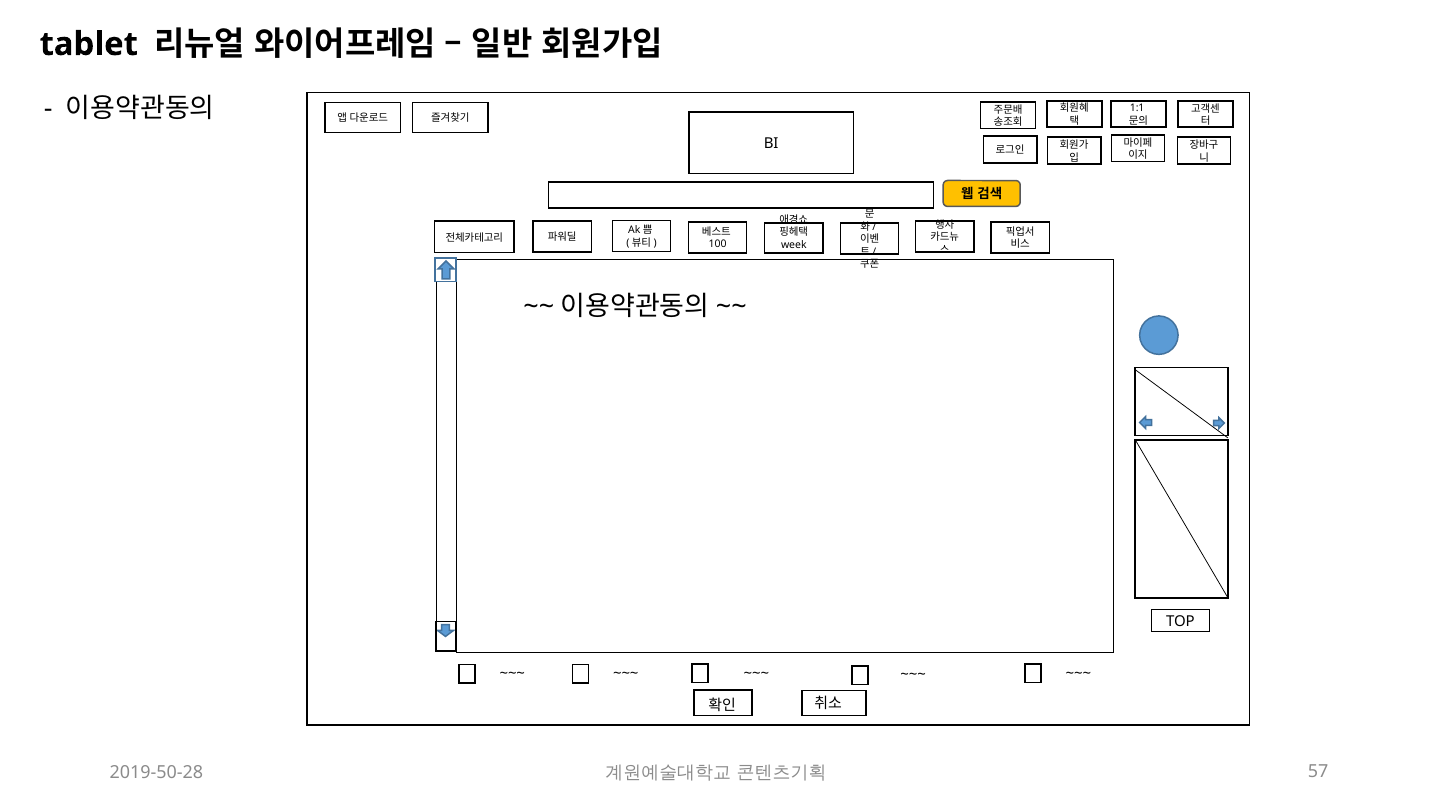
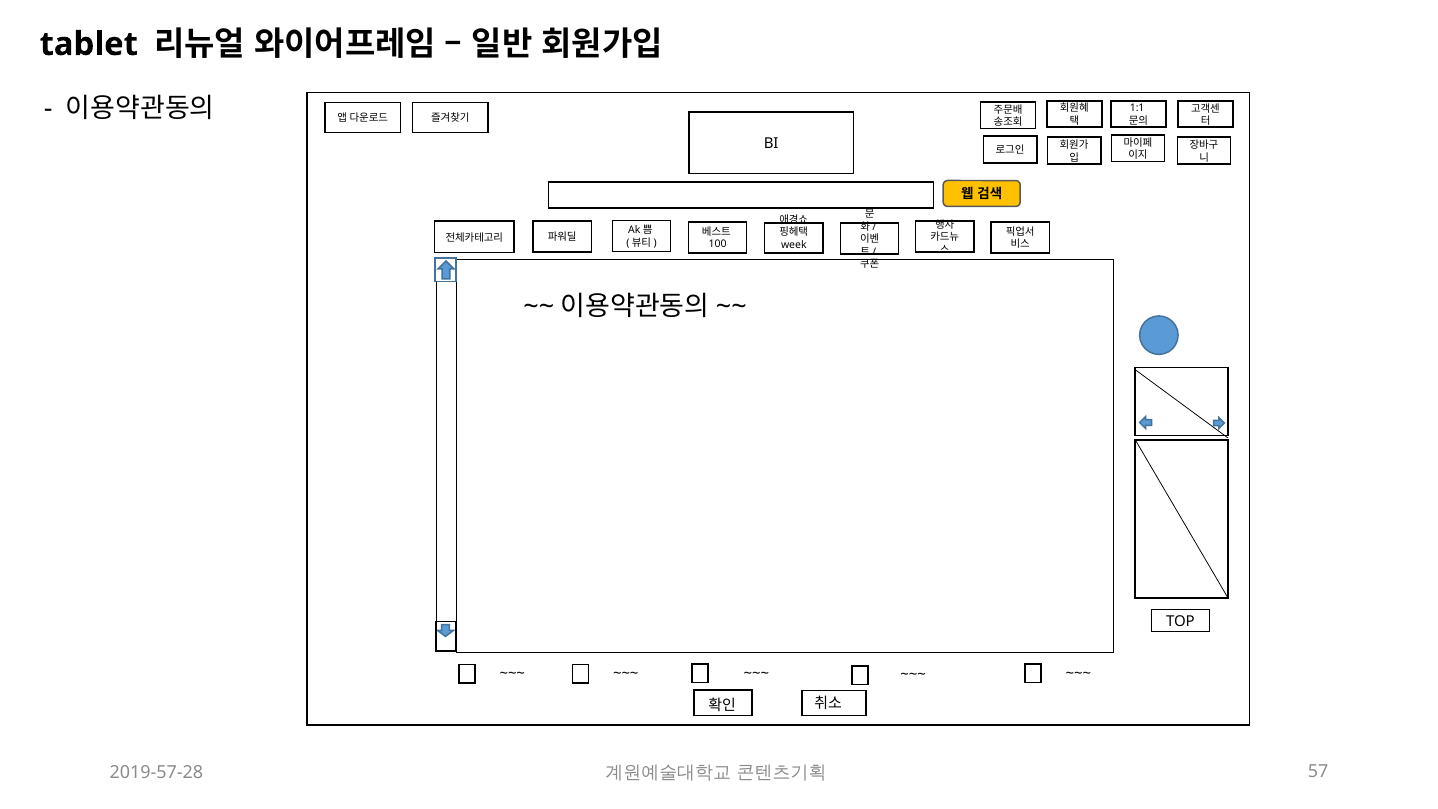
2019-50-28: 2019-50-28 -> 2019-57-28
